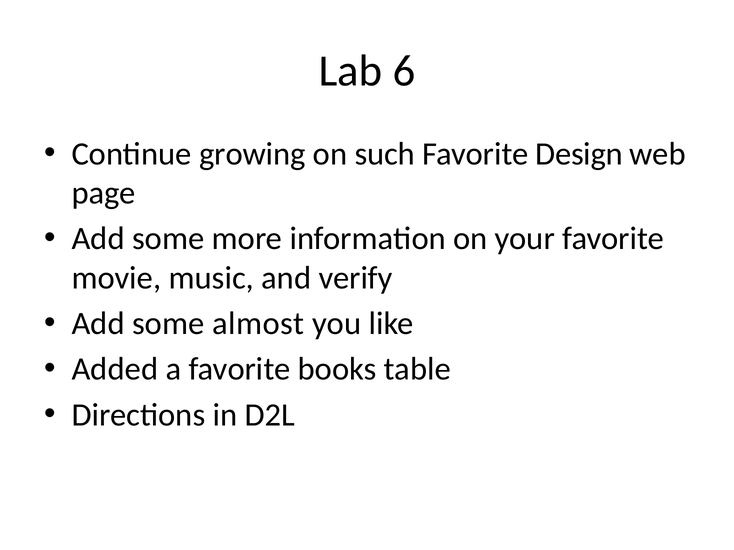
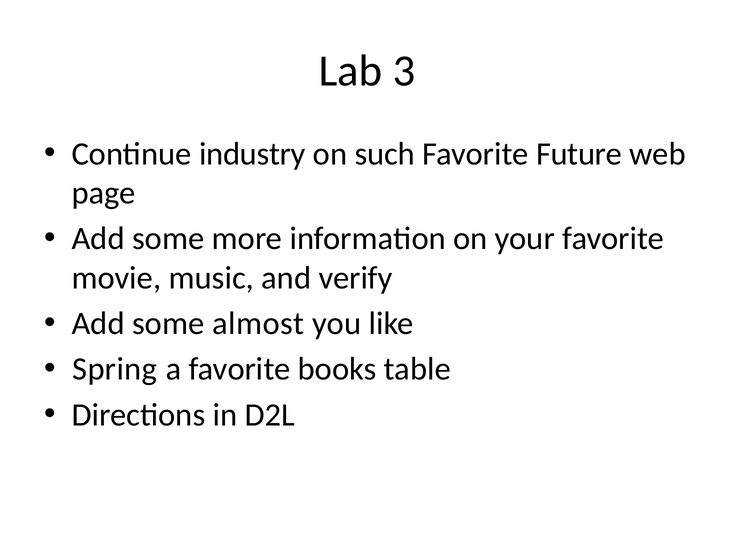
6: 6 -> 3
growing: growing -> industry
Design: Design -> Future
Added: Added -> Spring
